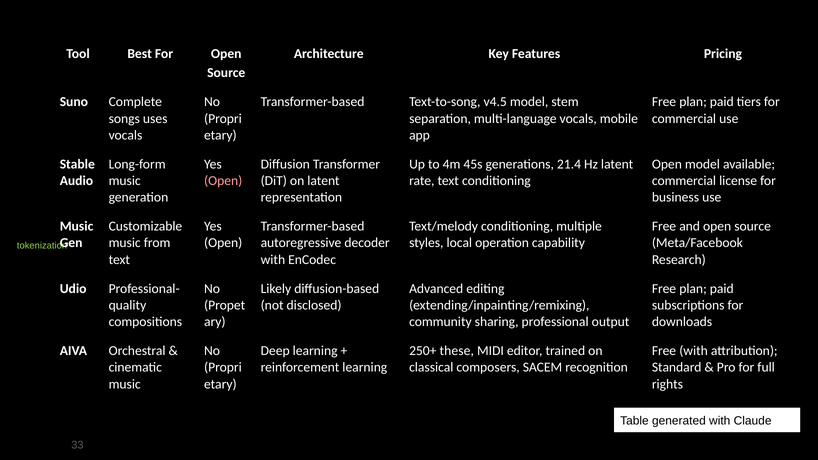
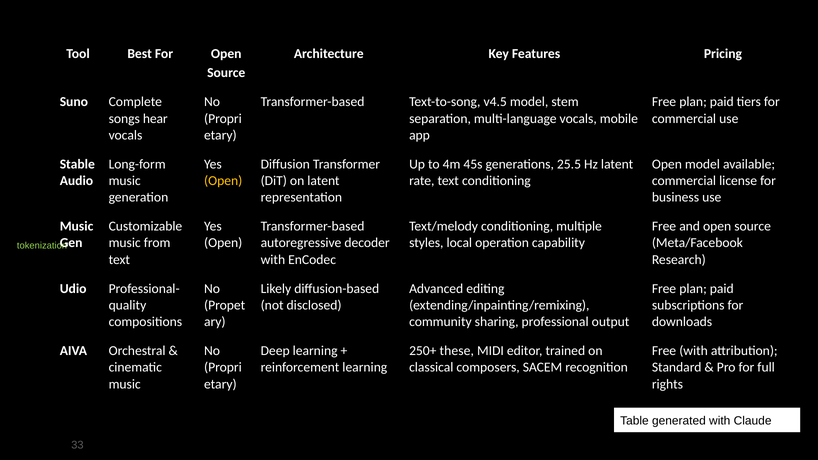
songs uses: uses -> hear
21.4: 21.4 -> 25.5
Open at (223, 181) colour: pink -> yellow
